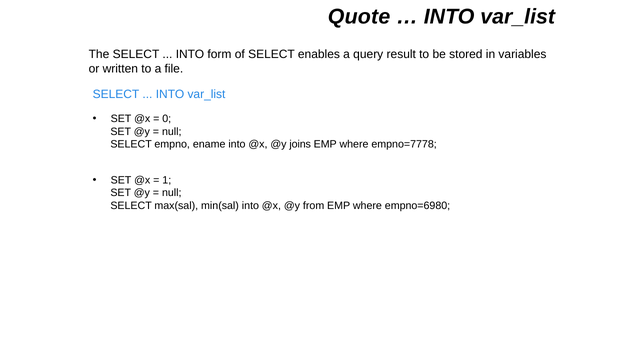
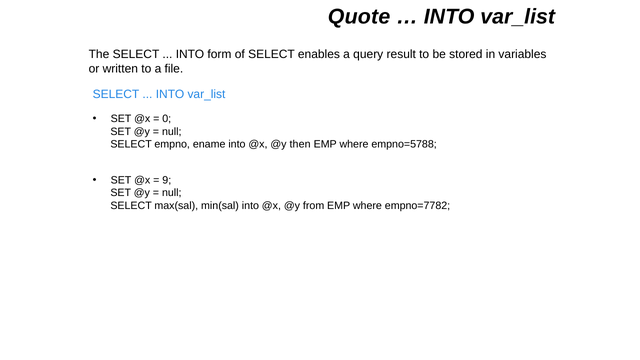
joins: joins -> then
empno=7778: empno=7778 -> empno=5788
1: 1 -> 9
empno=6980: empno=6980 -> empno=7782
